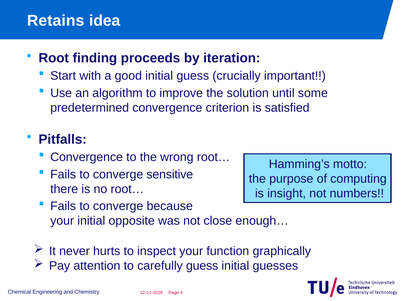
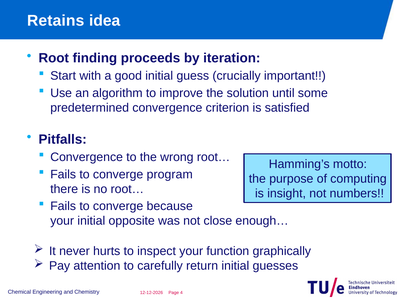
sensitive: sensitive -> program
carefully guess: guess -> return
